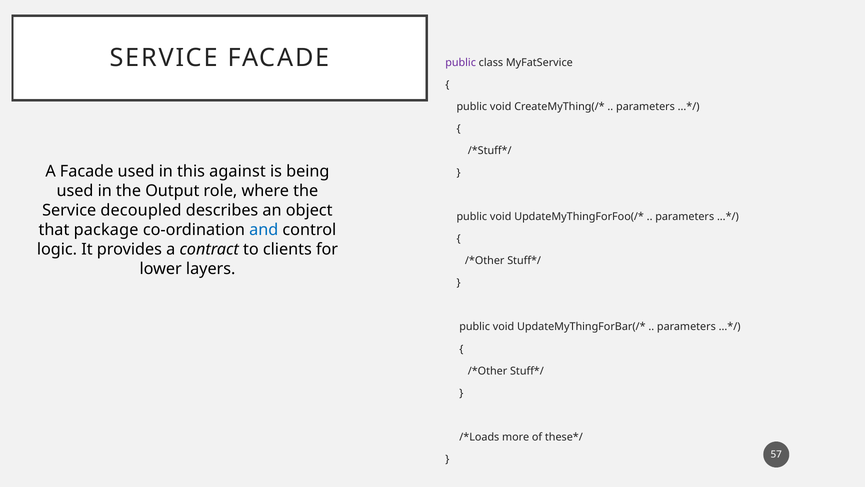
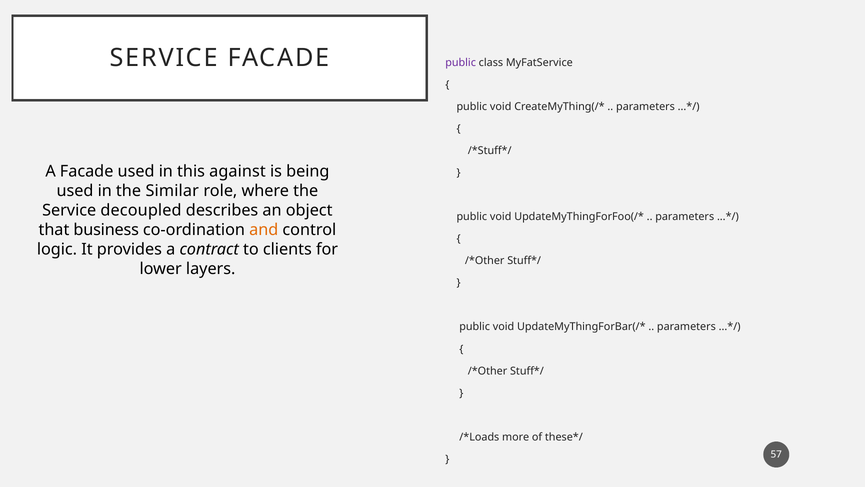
Output: Output -> Similar
package: package -> business
and colour: blue -> orange
